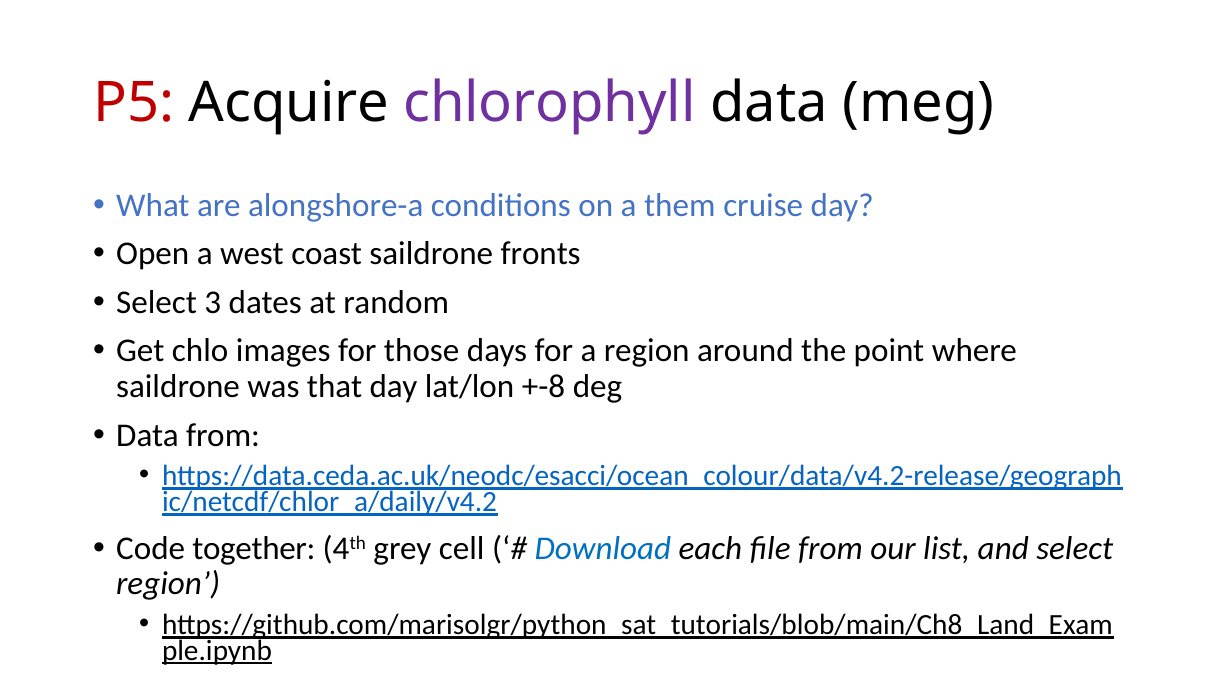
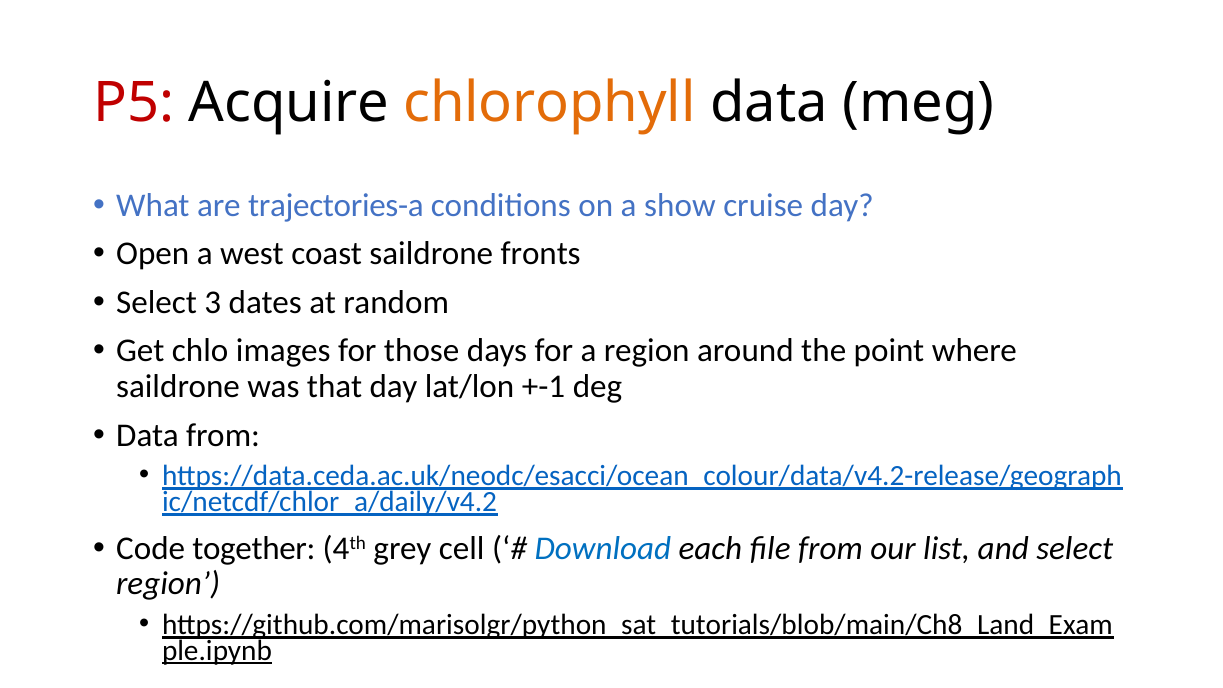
chlorophyll colour: purple -> orange
alongshore-a: alongshore-a -> trajectories-a
them: them -> show
+-8: +-8 -> +-1
